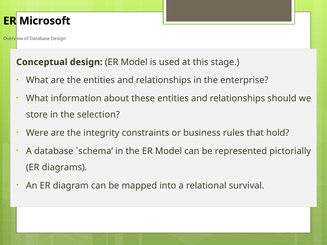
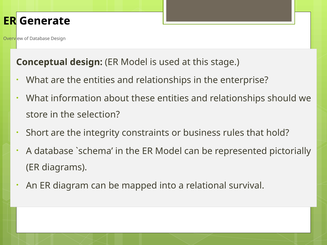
Microsoft: Microsoft -> Generate
Were: Were -> Short
